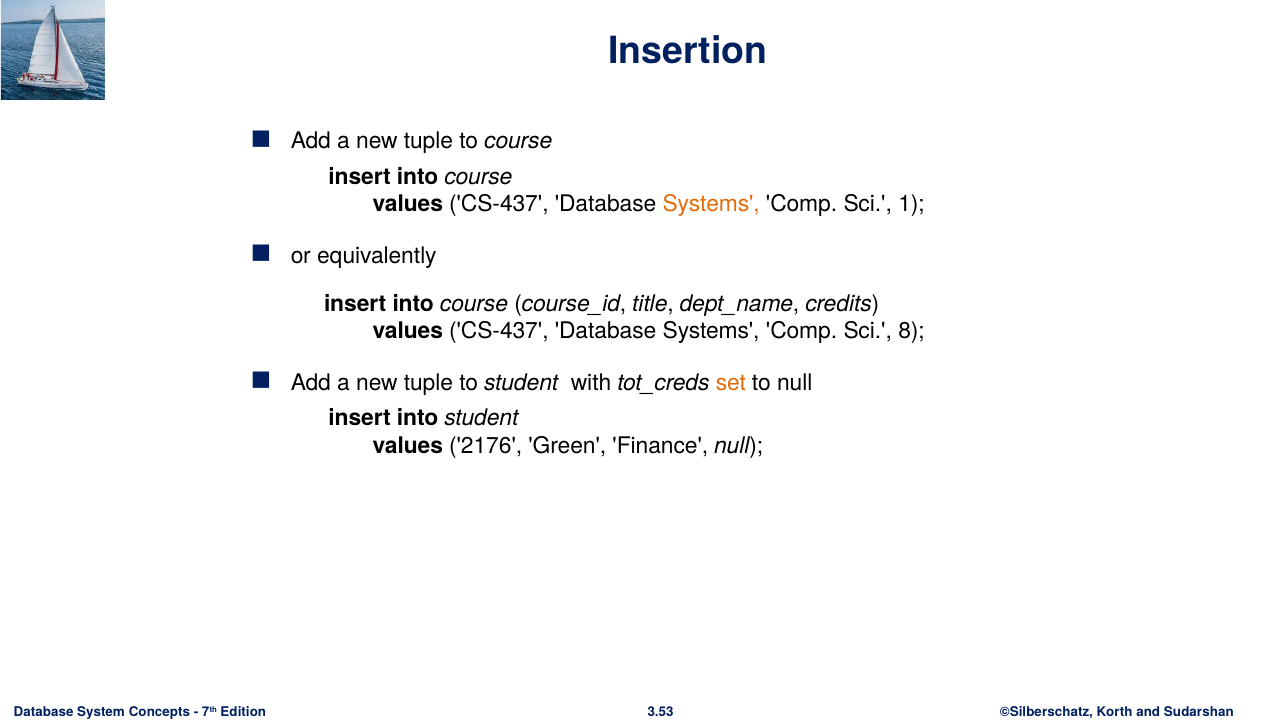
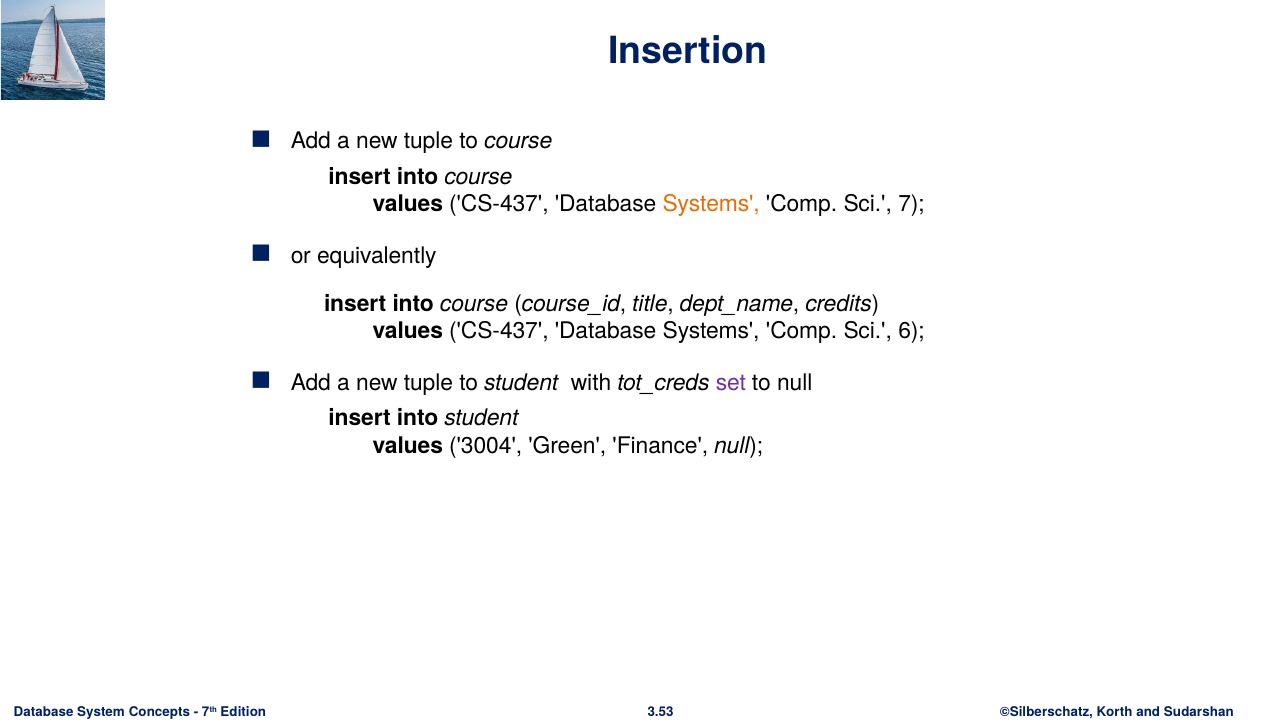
1: 1 -> 7
8: 8 -> 6
set colour: orange -> purple
2176: 2176 -> 3004
